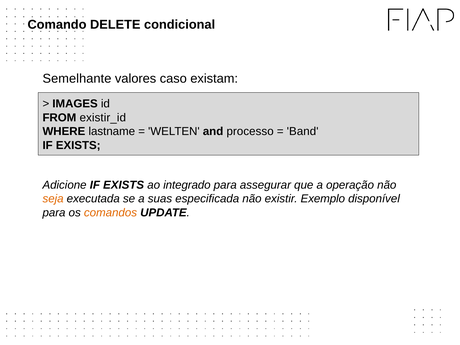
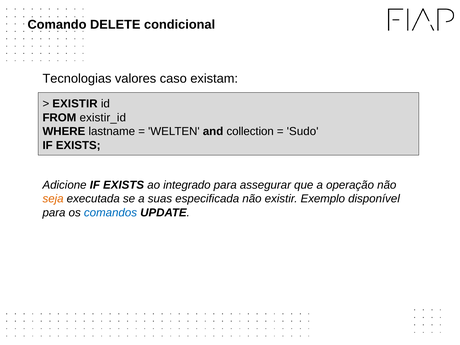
Semelhante: Semelhante -> Tecnologias
IMAGES at (75, 104): IMAGES -> EXISTIR
processo: processo -> collection
Band: Band -> Sudo
comandos colour: orange -> blue
